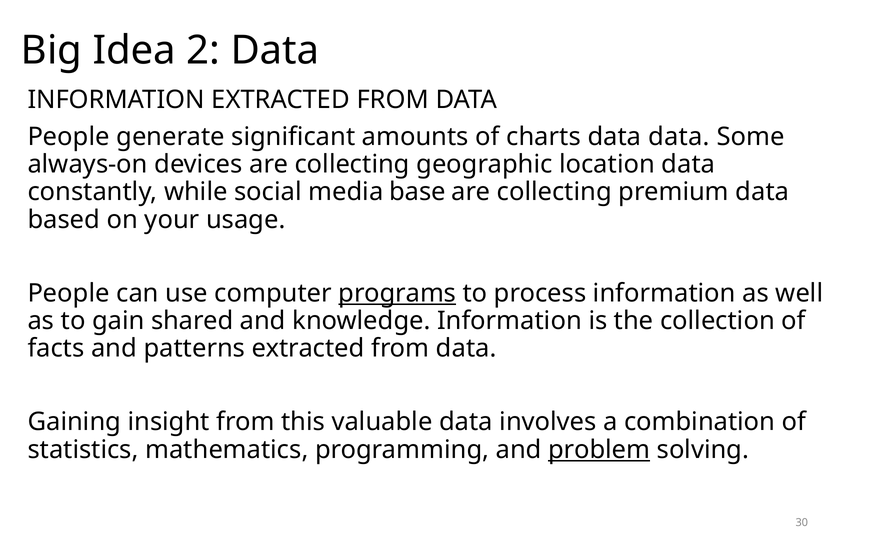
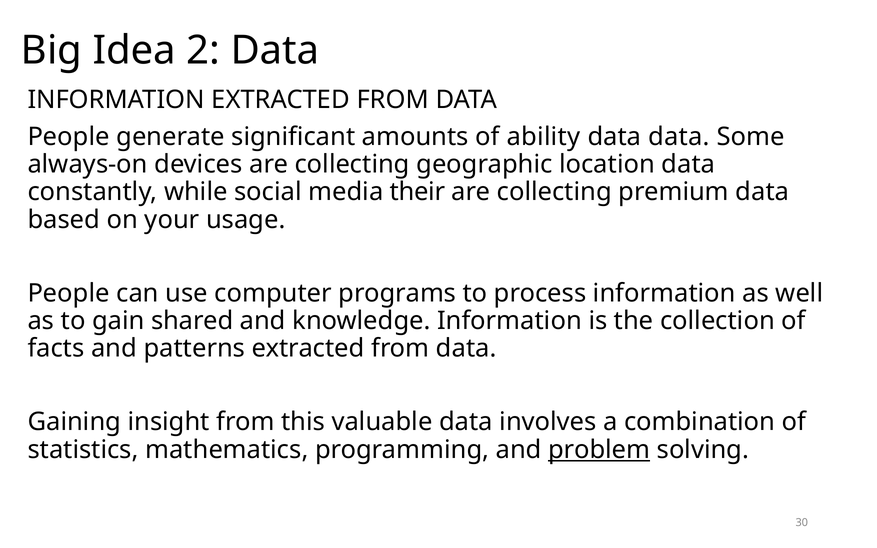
charts: charts -> ability
base: base -> their
programs underline: present -> none
